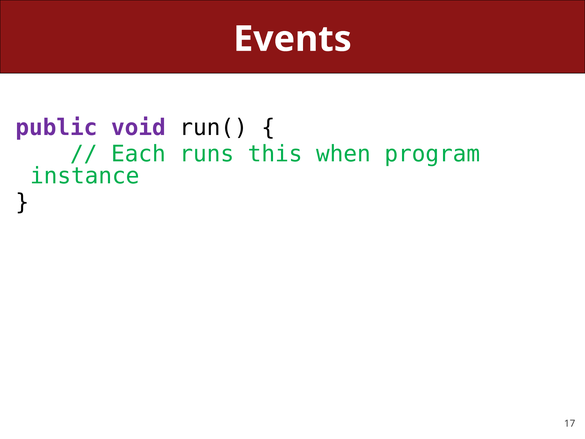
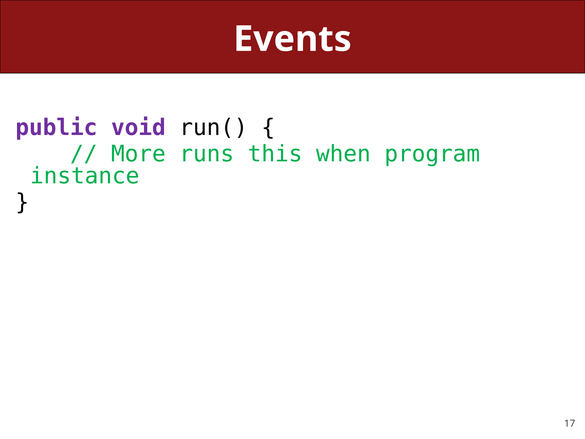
Each: Each -> More
